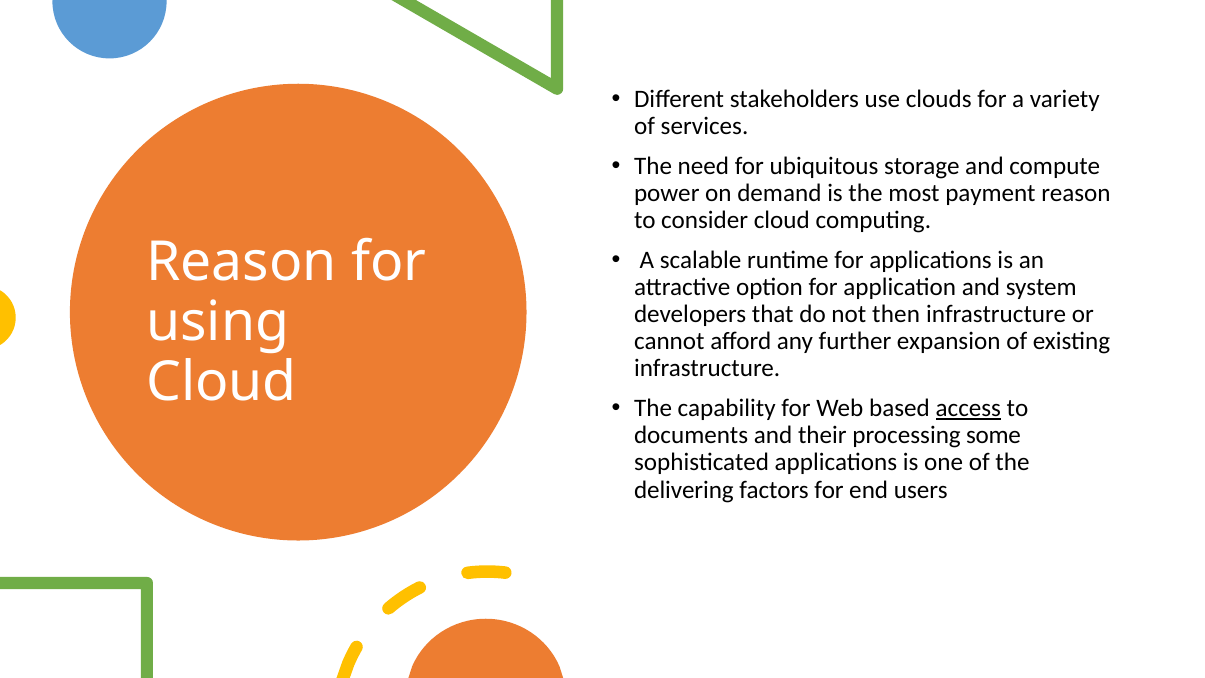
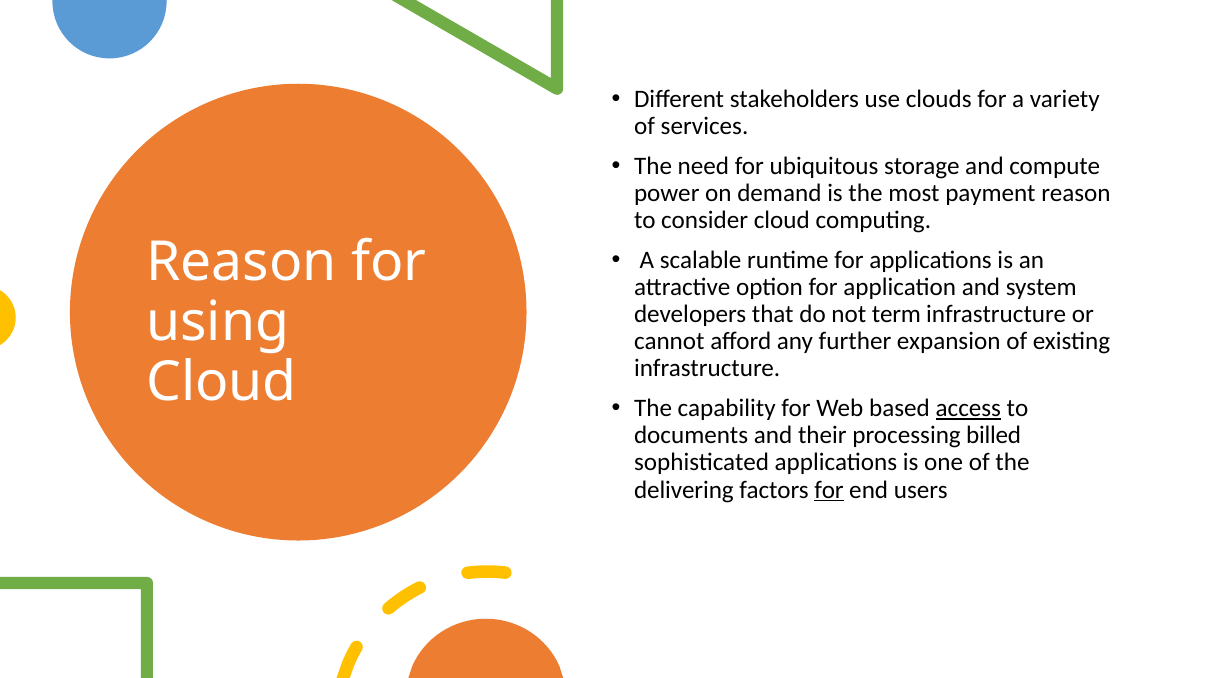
then: then -> term
some: some -> billed
for at (829, 490) underline: none -> present
